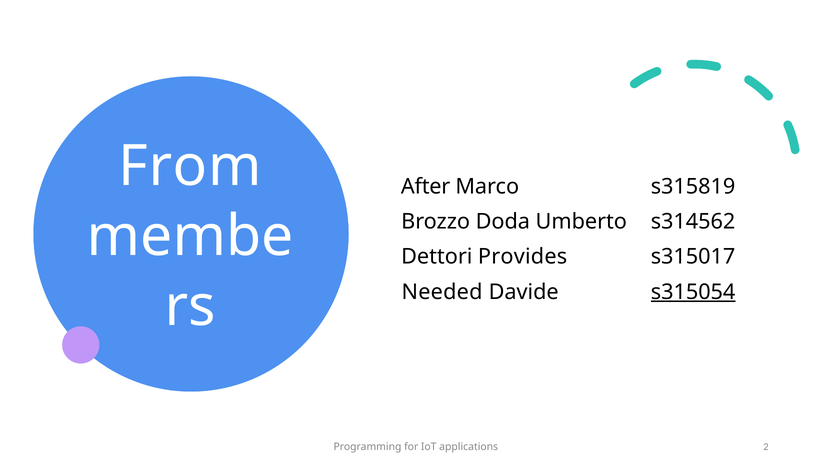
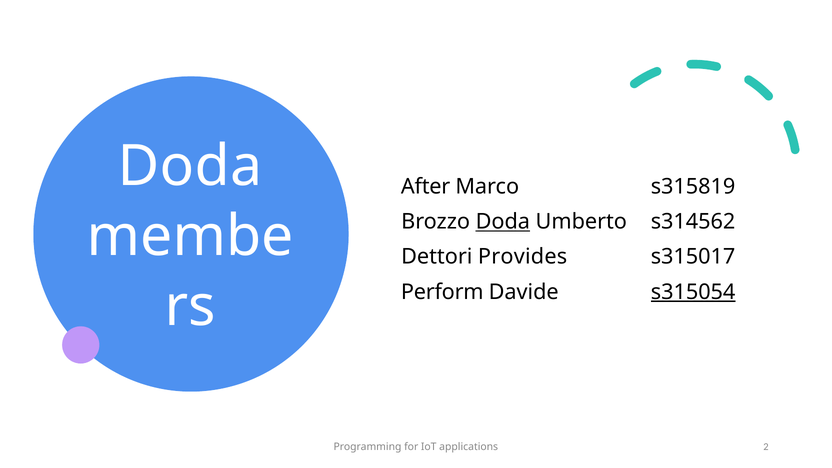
From at (190, 166): From -> Doda
Doda at (503, 222) underline: none -> present
Needed: Needed -> Perform
